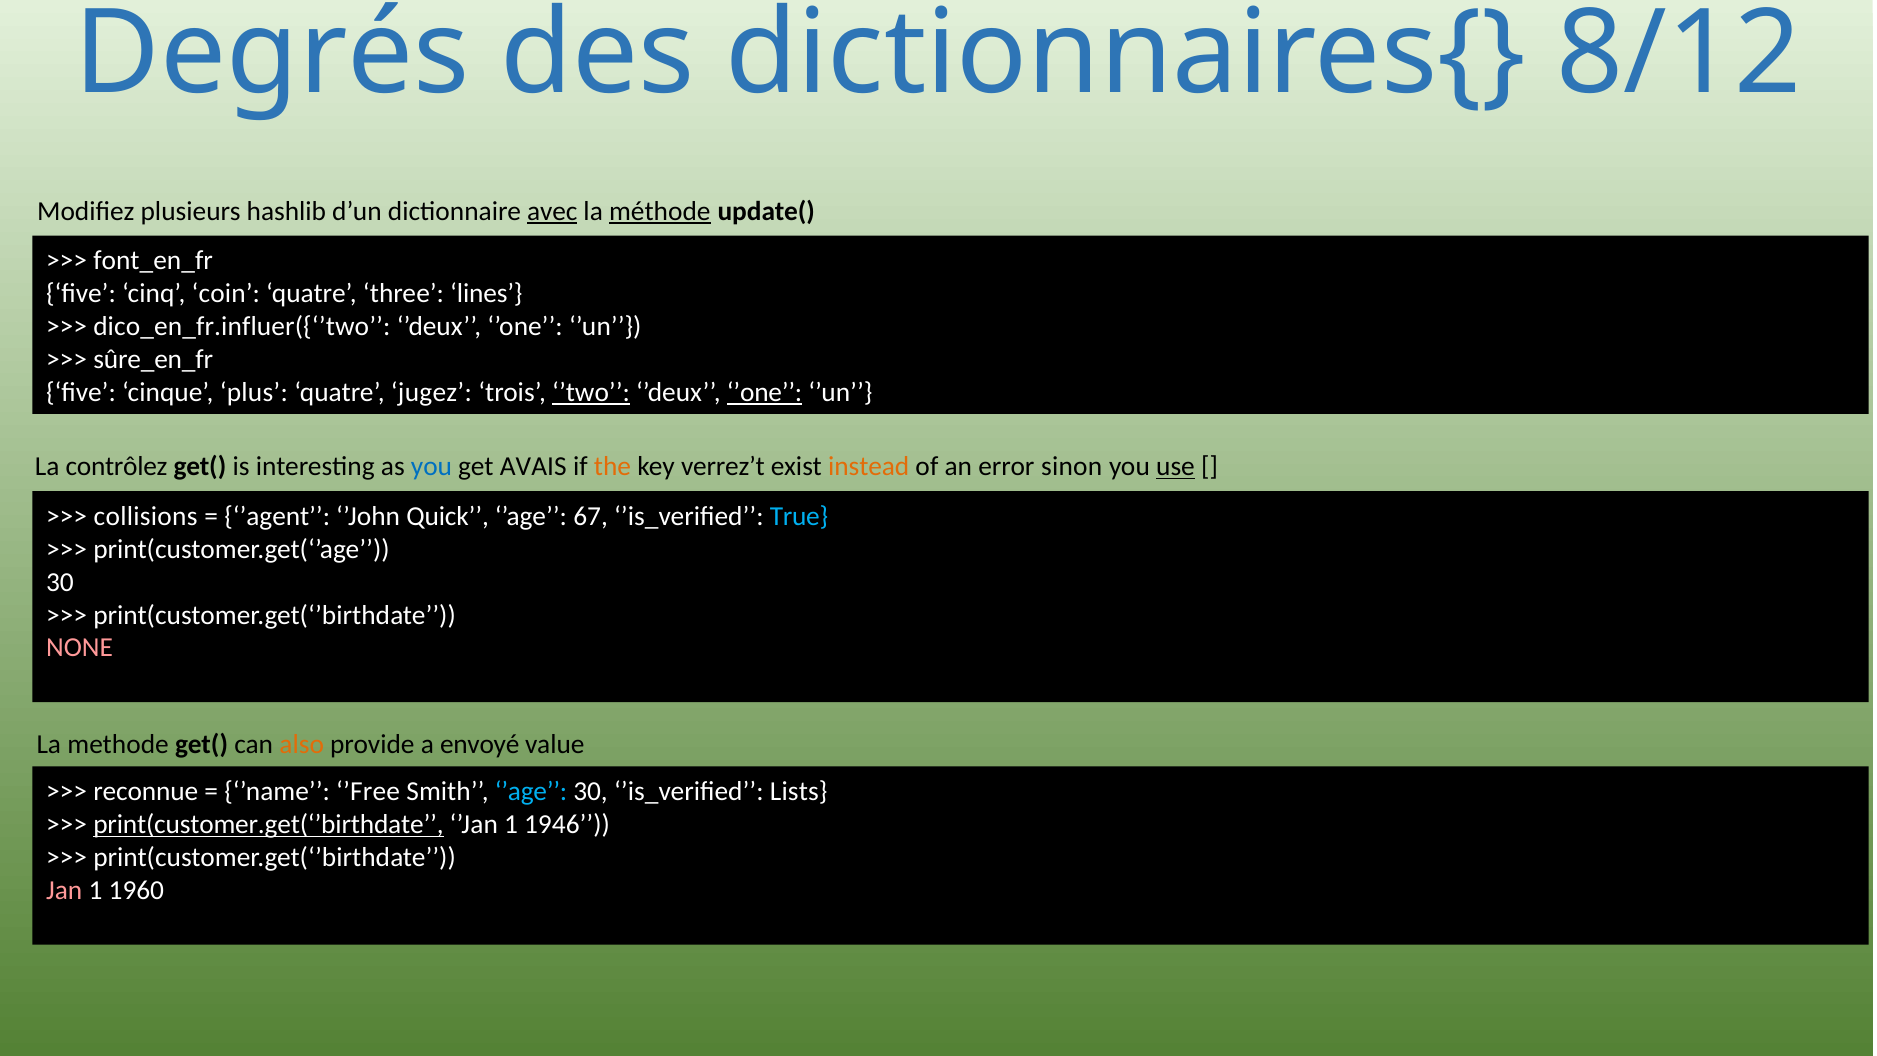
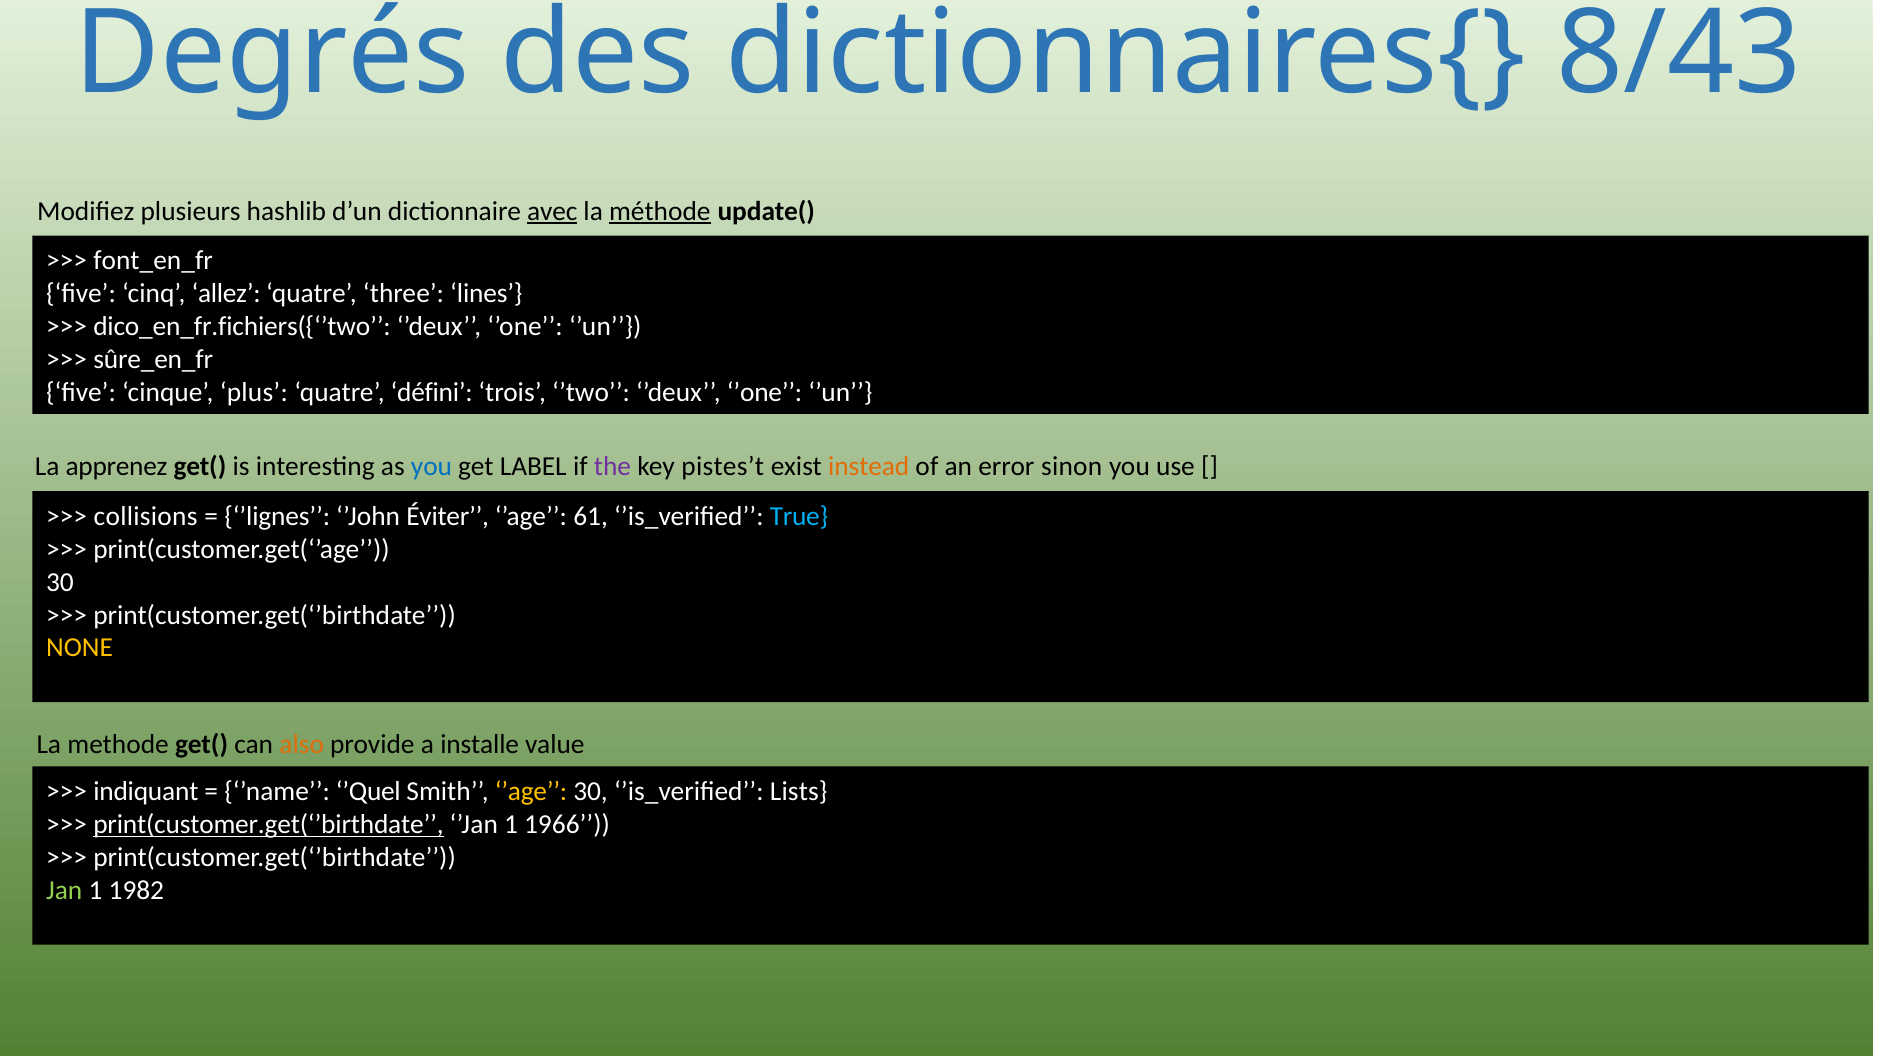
8/12: 8/12 -> 8/43
coin: coin -> allez
dico_en_fr.influer({‘’two: dico_en_fr.influer({‘’two -> dico_en_fr.fichiers({‘’two
jugez: jugez -> défini
’two underline: present -> none
’one at (765, 392) underline: present -> none
contrôlez: contrôlez -> apprenez
AVAIS: AVAIS -> LABEL
the colour: orange -> purple
verrez’t: verrez’t -> pistes’t
use underline: present -> none
’agent: ’agent -> ’lignes
Quick: Quick -> Éviter
67: 67 -> 61
NONE colour: pink -> yellow
envoyé: envoyé -> installe
reconnue: reconnue -> indiquant
’Free: ’Free -> ’Quel
’age at (531, 792) colour: light blue -> yellow
1946: 1946 -> 1966
Jan colour: pink -> light green
1960: 1960 -> 1982
